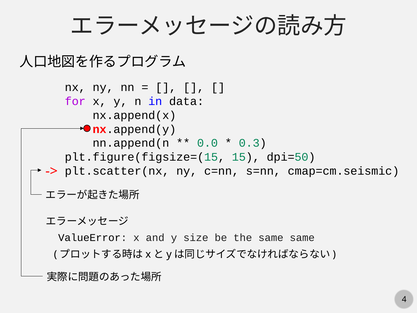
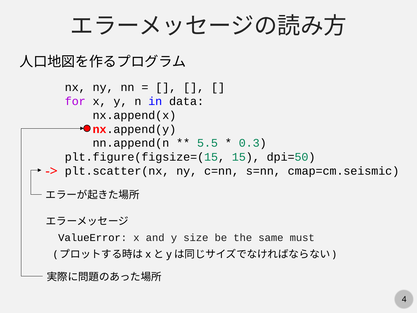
0.0: 0.0 -> 5.5
same same: same -> must
